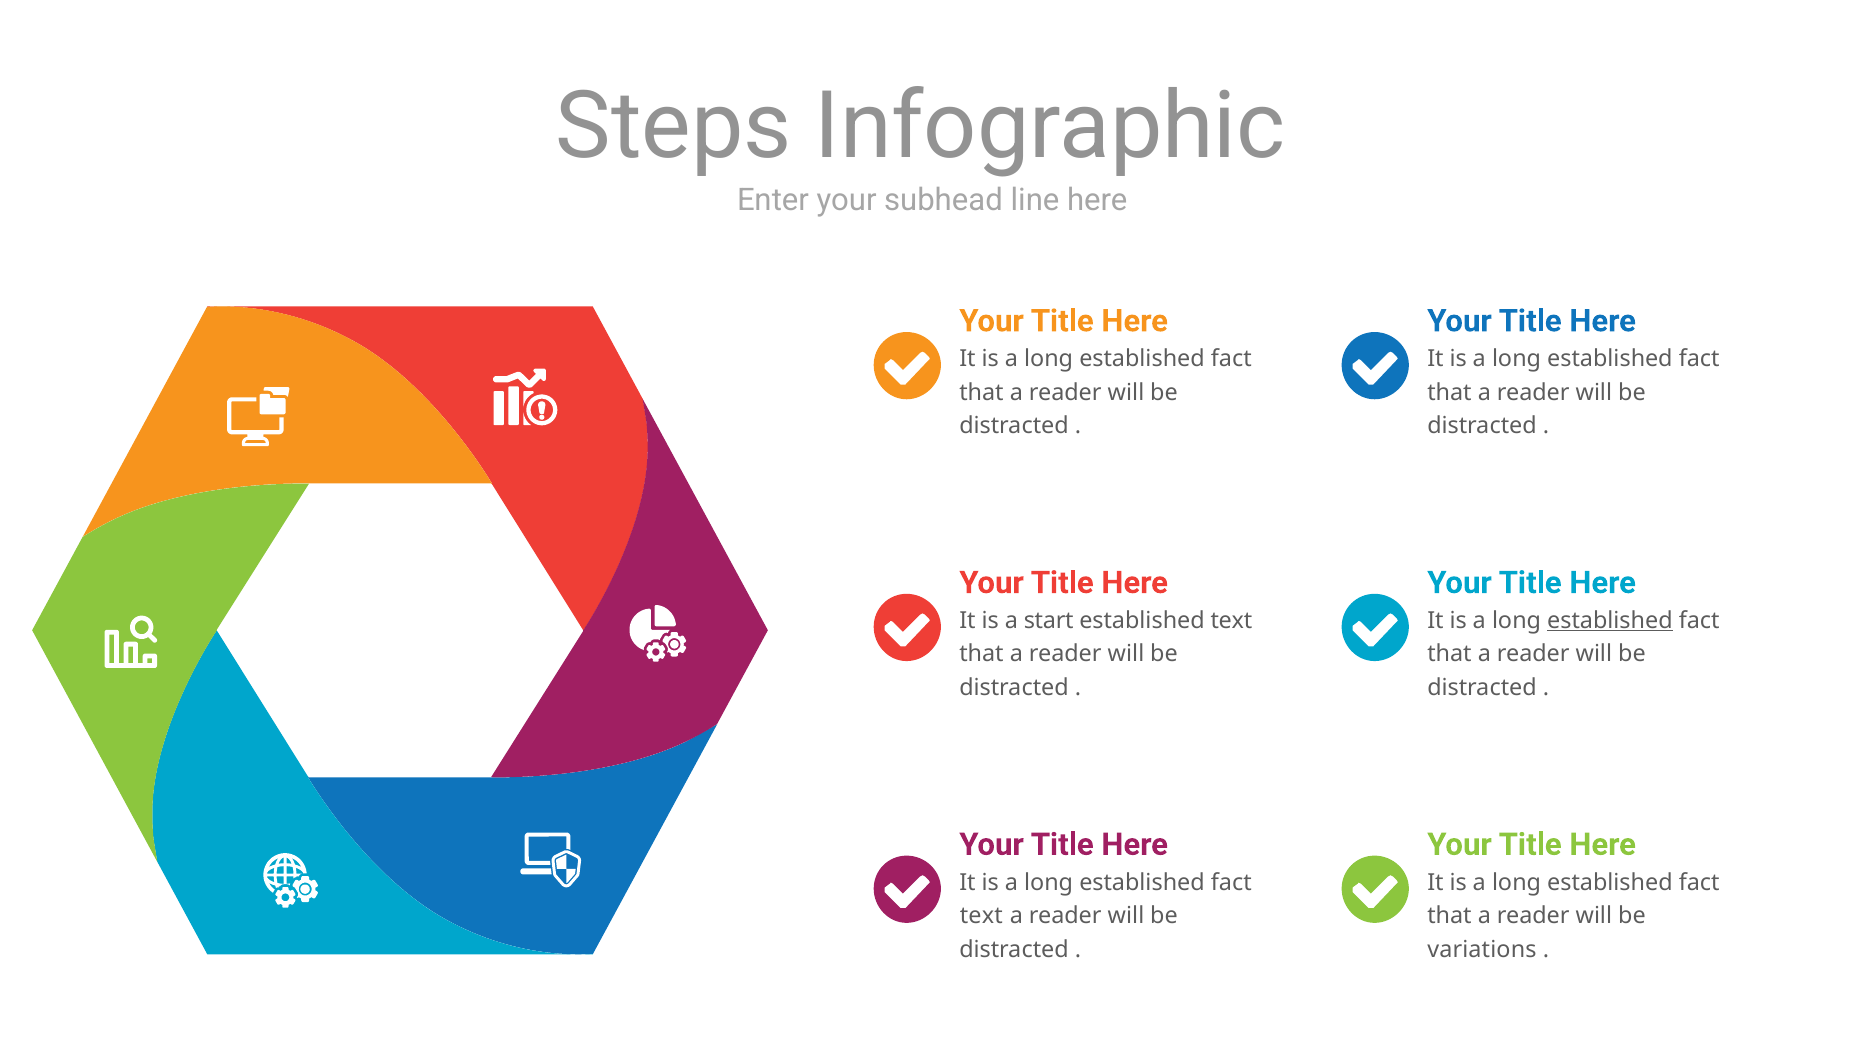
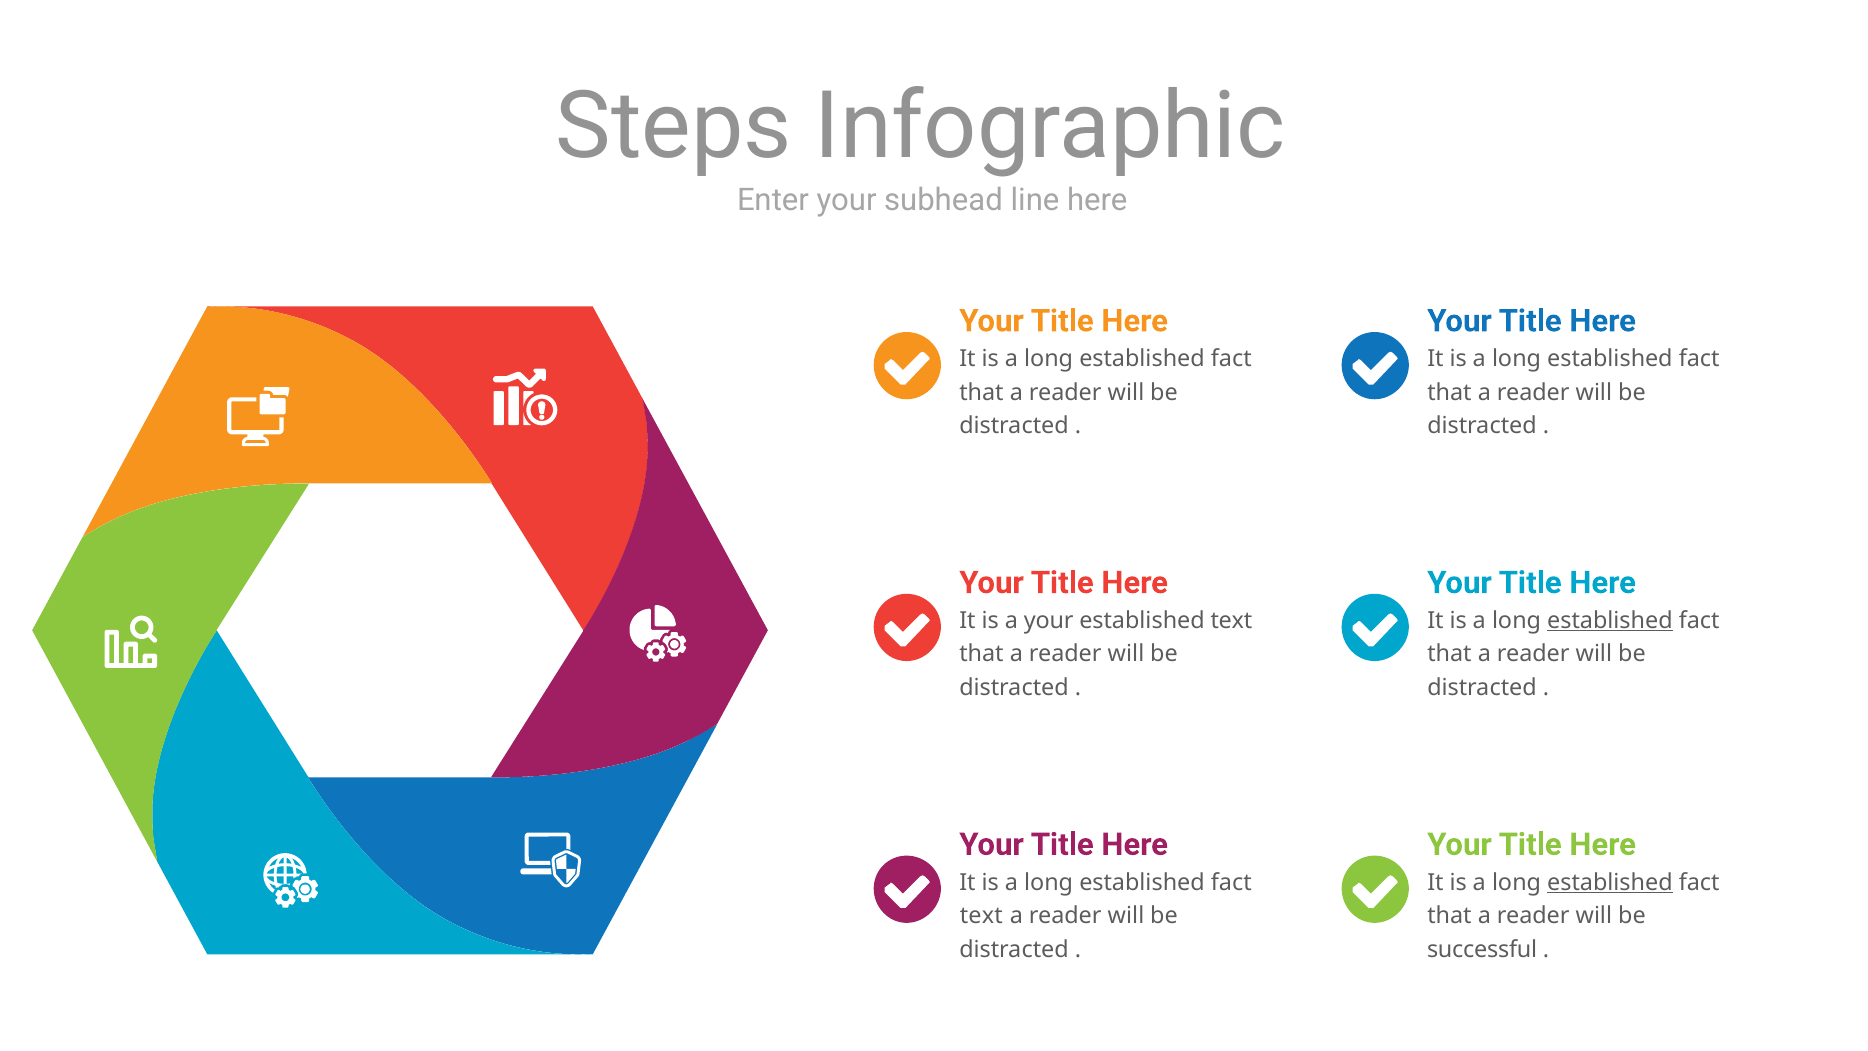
a start: start -> your
established at (1610, 882) underline: none -> present
variations: variations -> successful
